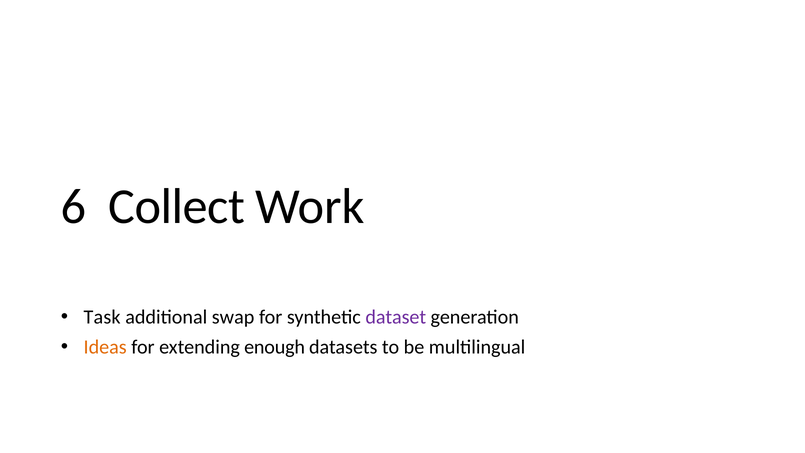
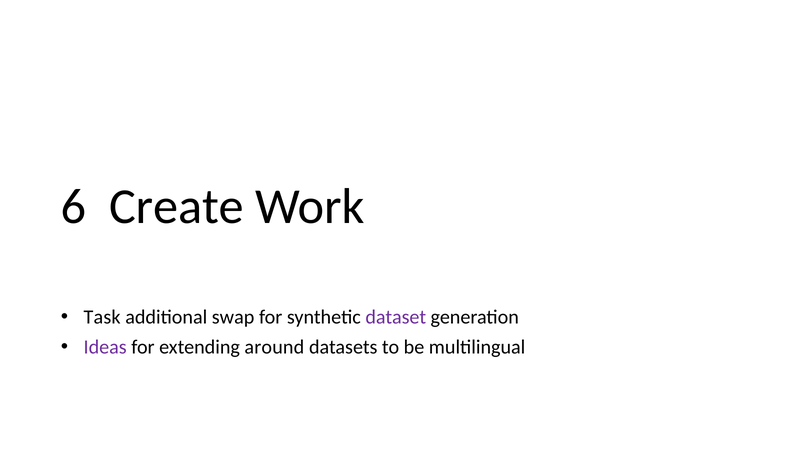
Collect: Collect -> Create
Ideas colour: orange -> purple
enough: enough -> around
